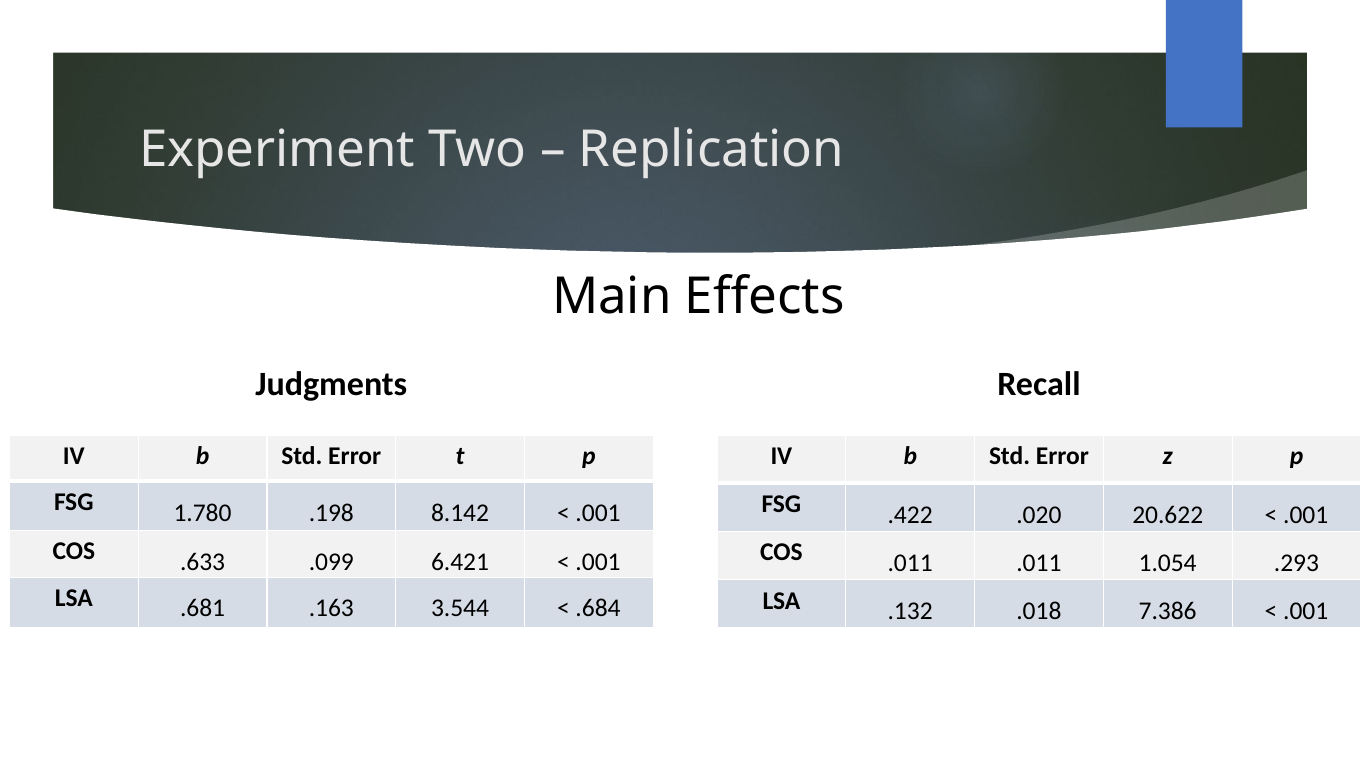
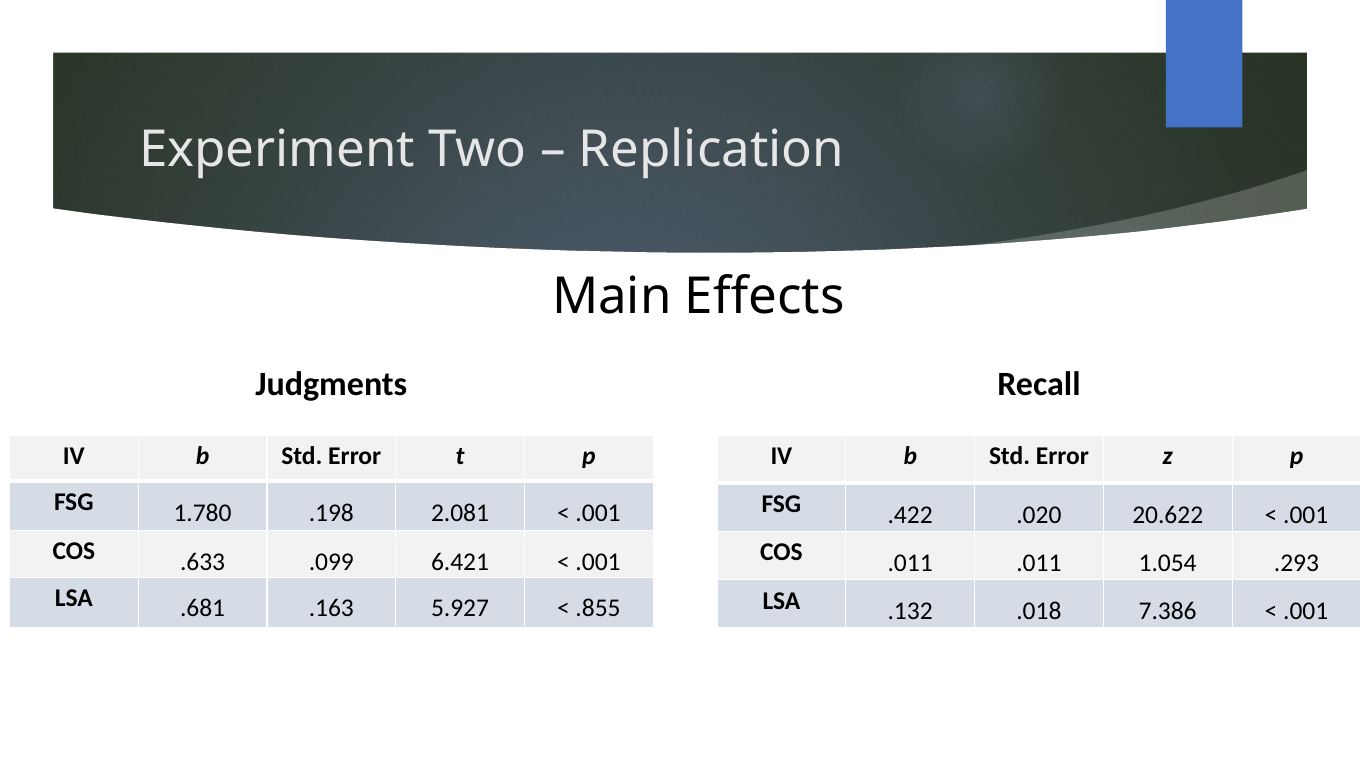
8.142: 8.142 -> 2.081
3.544: 3.544 -> 5.927
.684: .684 -> .855
